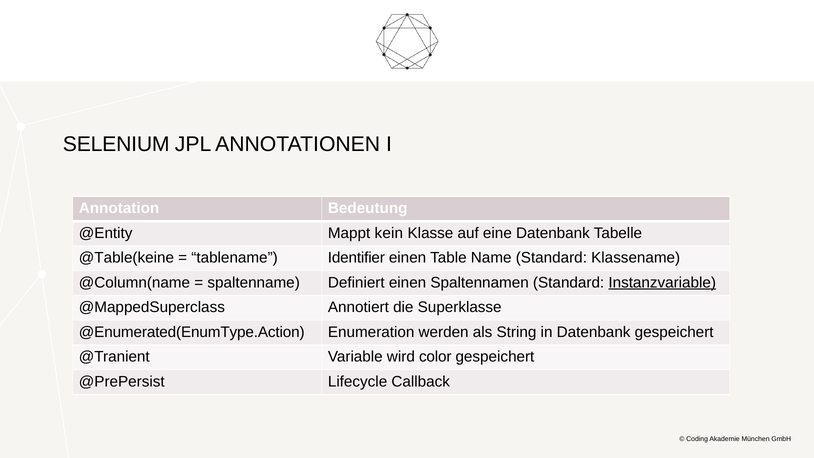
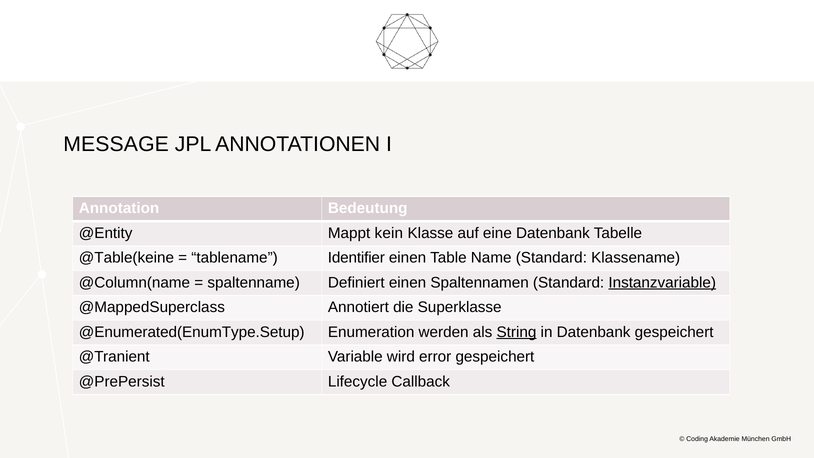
SELENIUM: SELENIUM -> MESSAGE
@Enumerated(EnumType.Action: @Enumerated(EnumType.Action -> @Enumerated(EnumType.Setup
String underline: none -> present
color: color -> error
